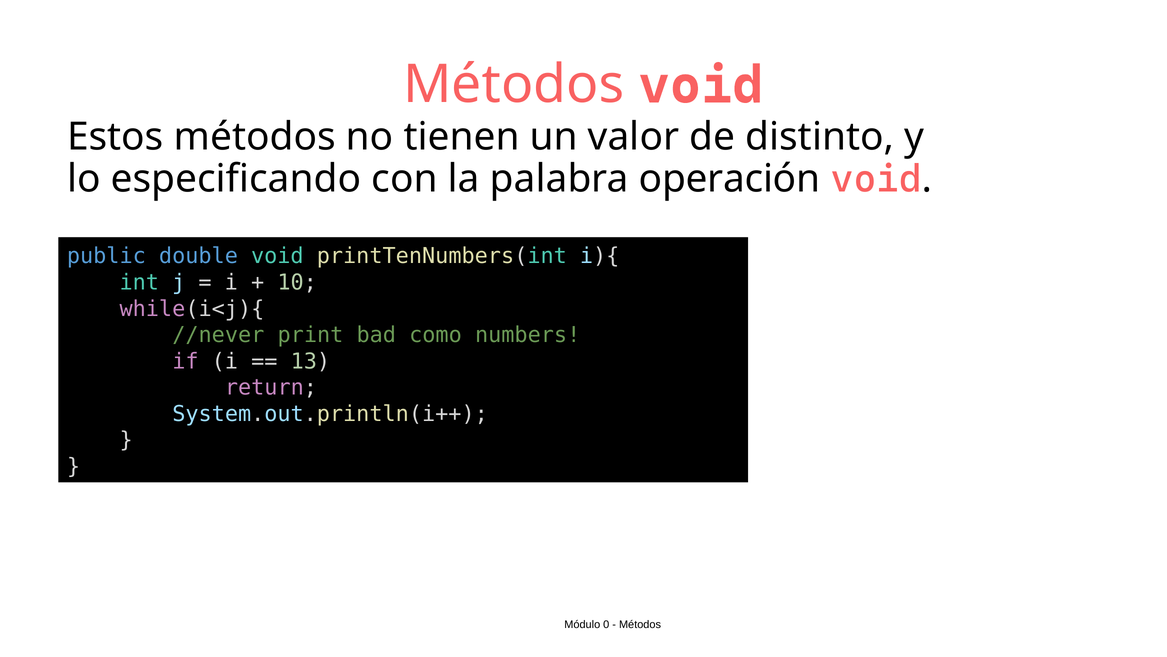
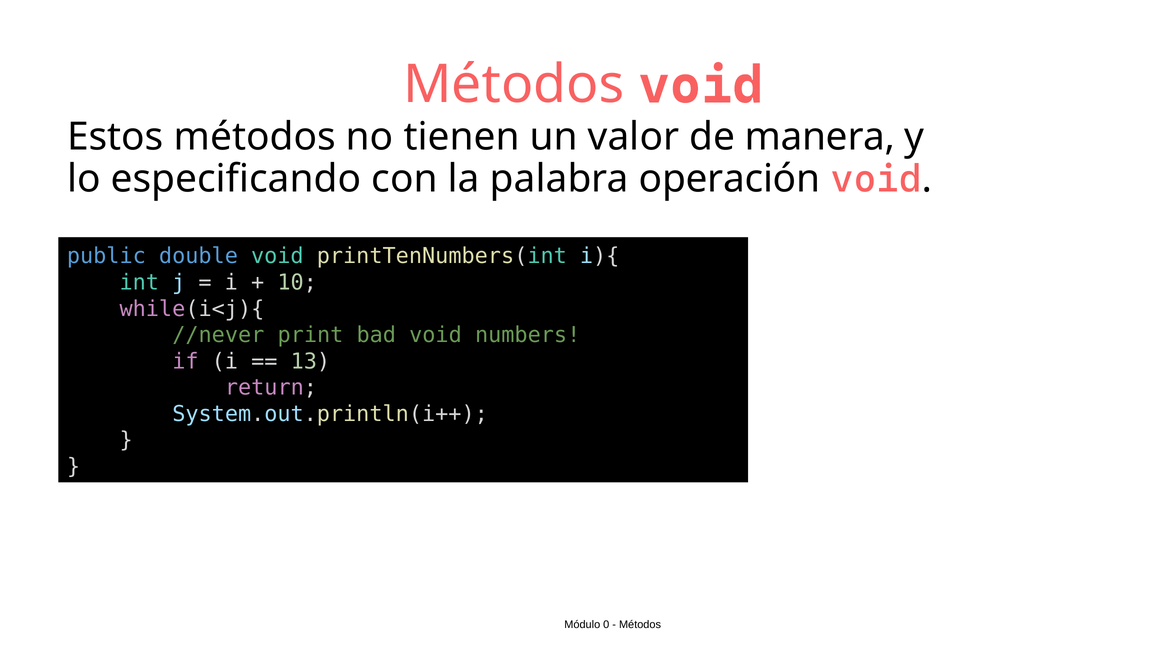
distinto: distinto -> manera
bad como: como -> void
